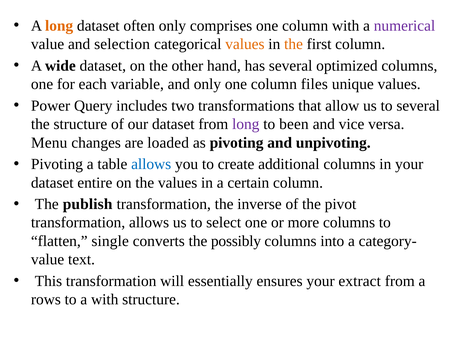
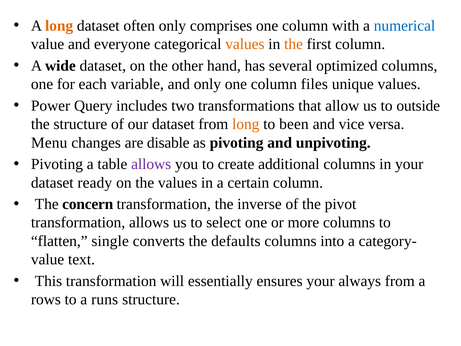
numerical colour: purple -> blue
selection: selection -> everyone
to several: several -> outside
long at (246, 124) colour: purple -> orange
loaded: loaded -> disable
allows at (151, 164) colour: blue -> purple
entire: entire -> ready
publish: publish -> concern
possibly: possibly -> defaults
extract: extract -> always
a with: with -> runs
